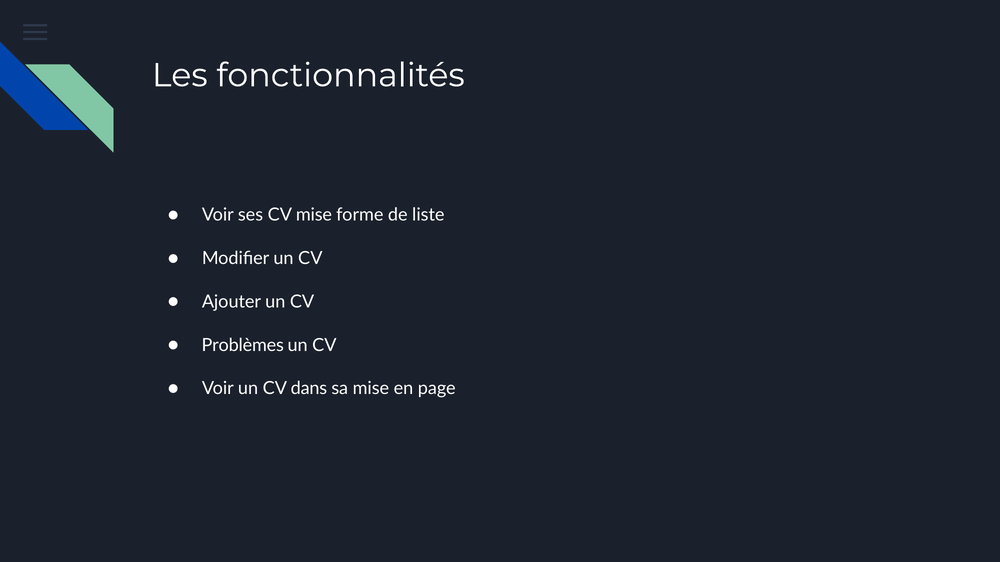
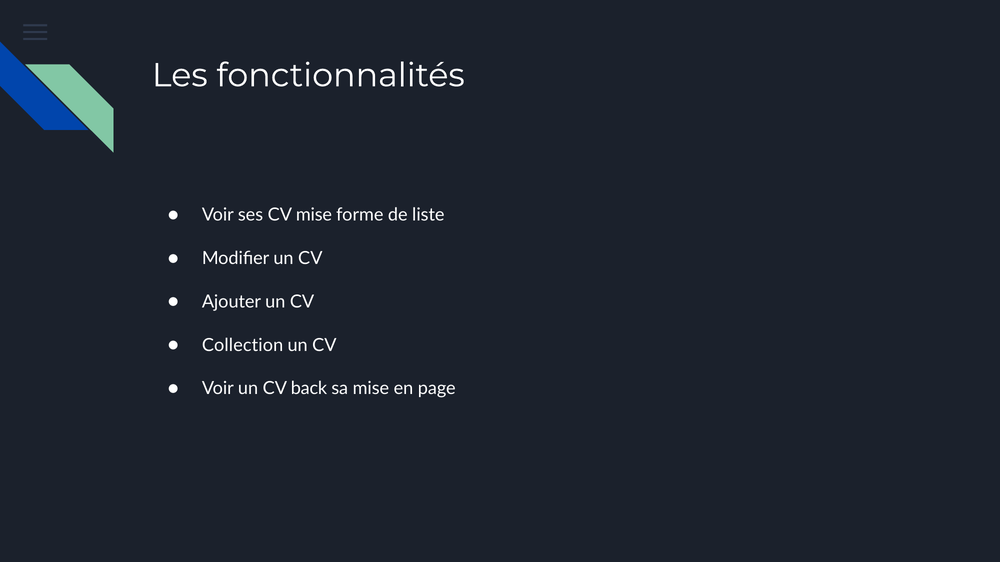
Problèmes: Problèmes -> Collection
dans: dans -> back
